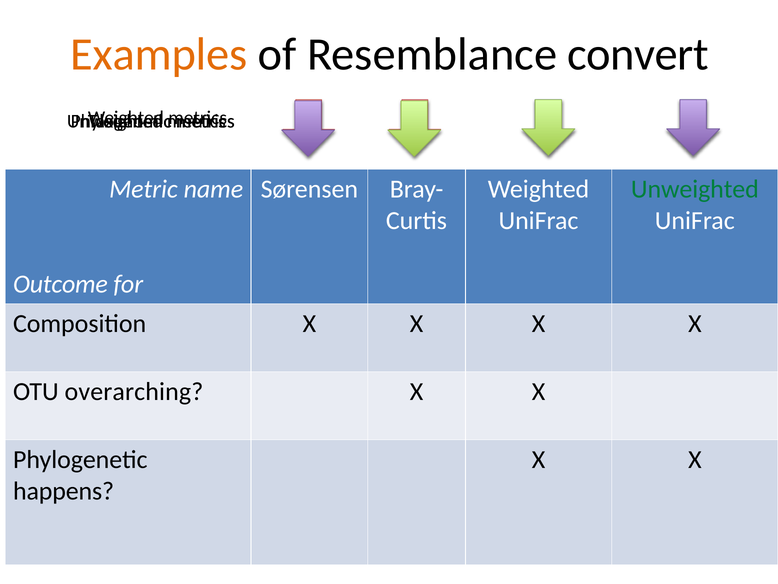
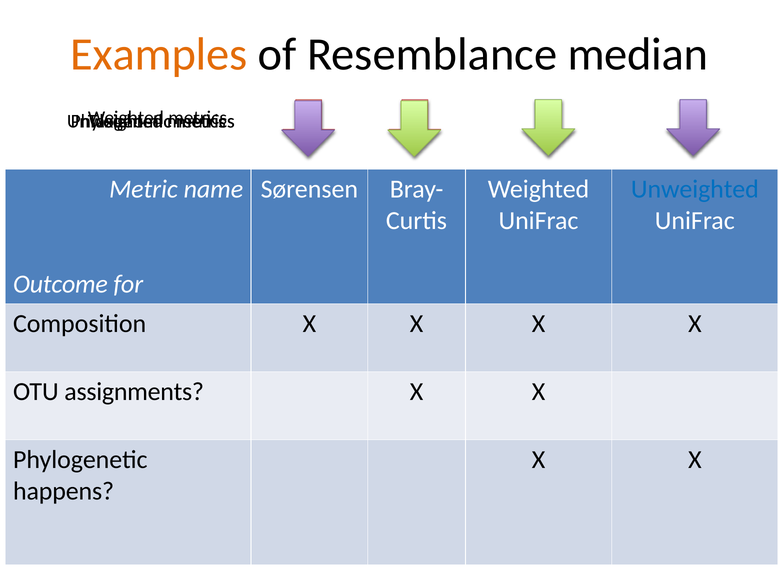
convert: convert -> median
Unweighted at (695, 189) colour: green -> blue
overarching: overarching -> assignments
